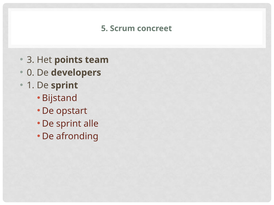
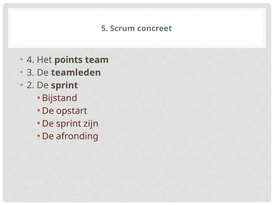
3: 3 -> 4
0: 0 -> 3
developers: developers -> teamleden
1: 1 -> 2
alle: alle -> zijn
